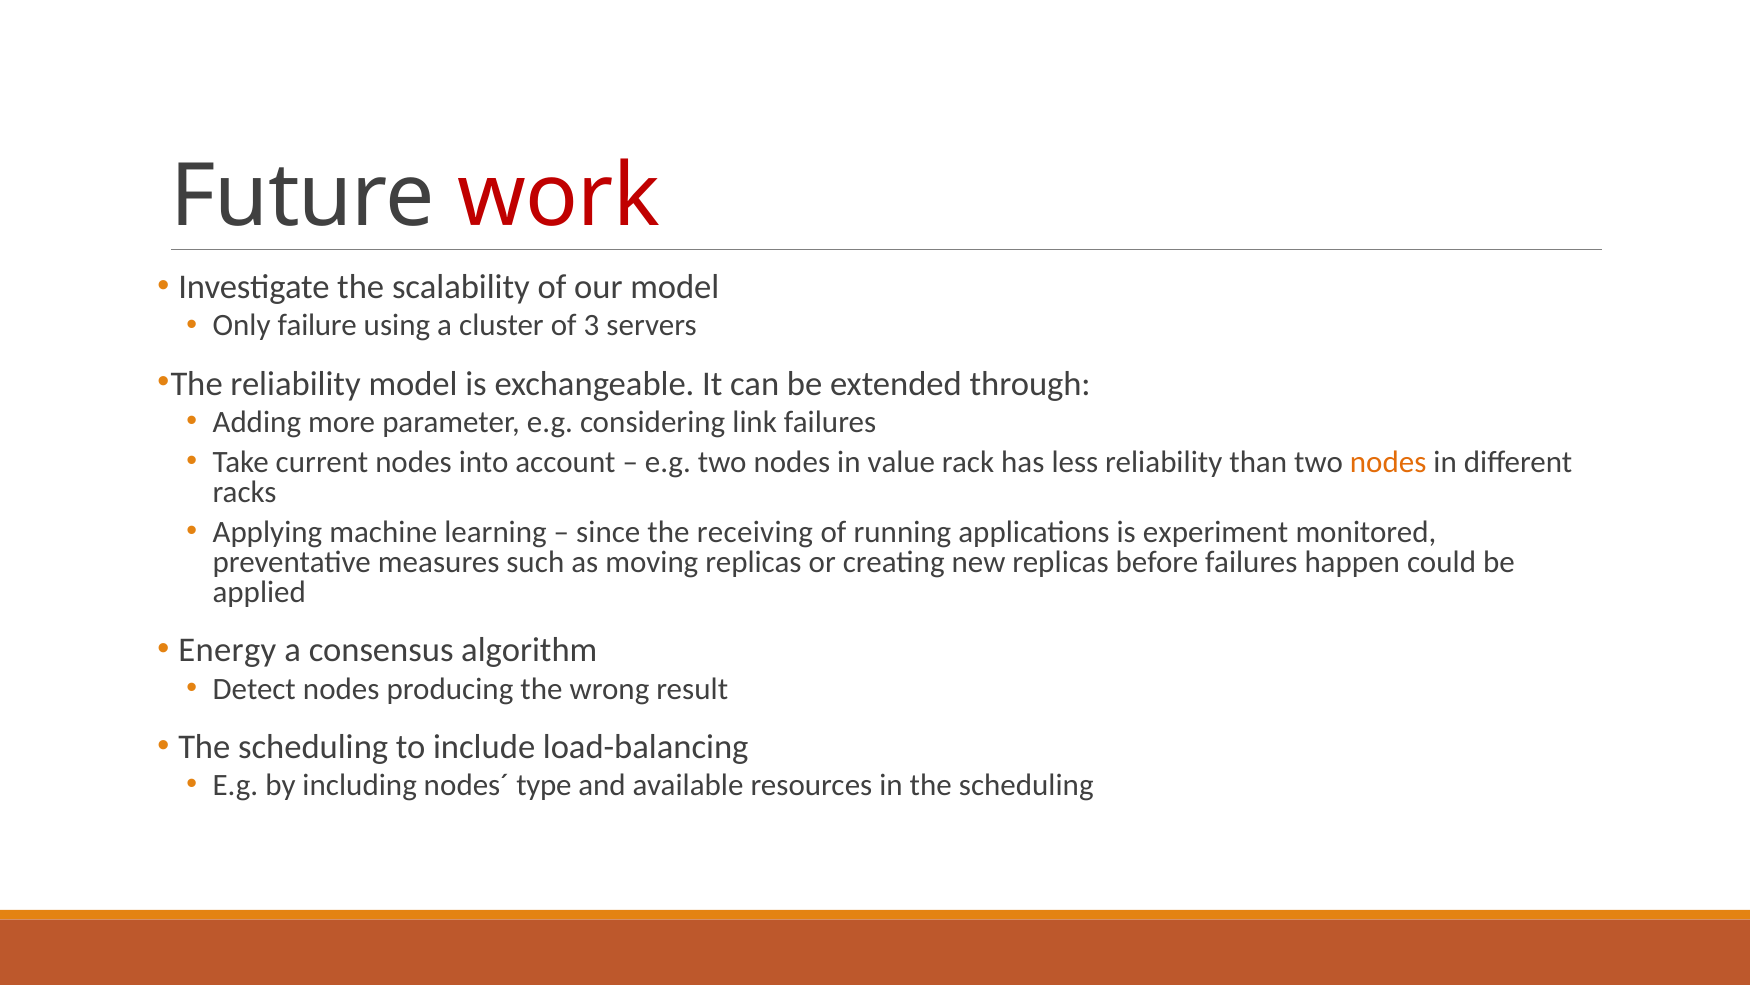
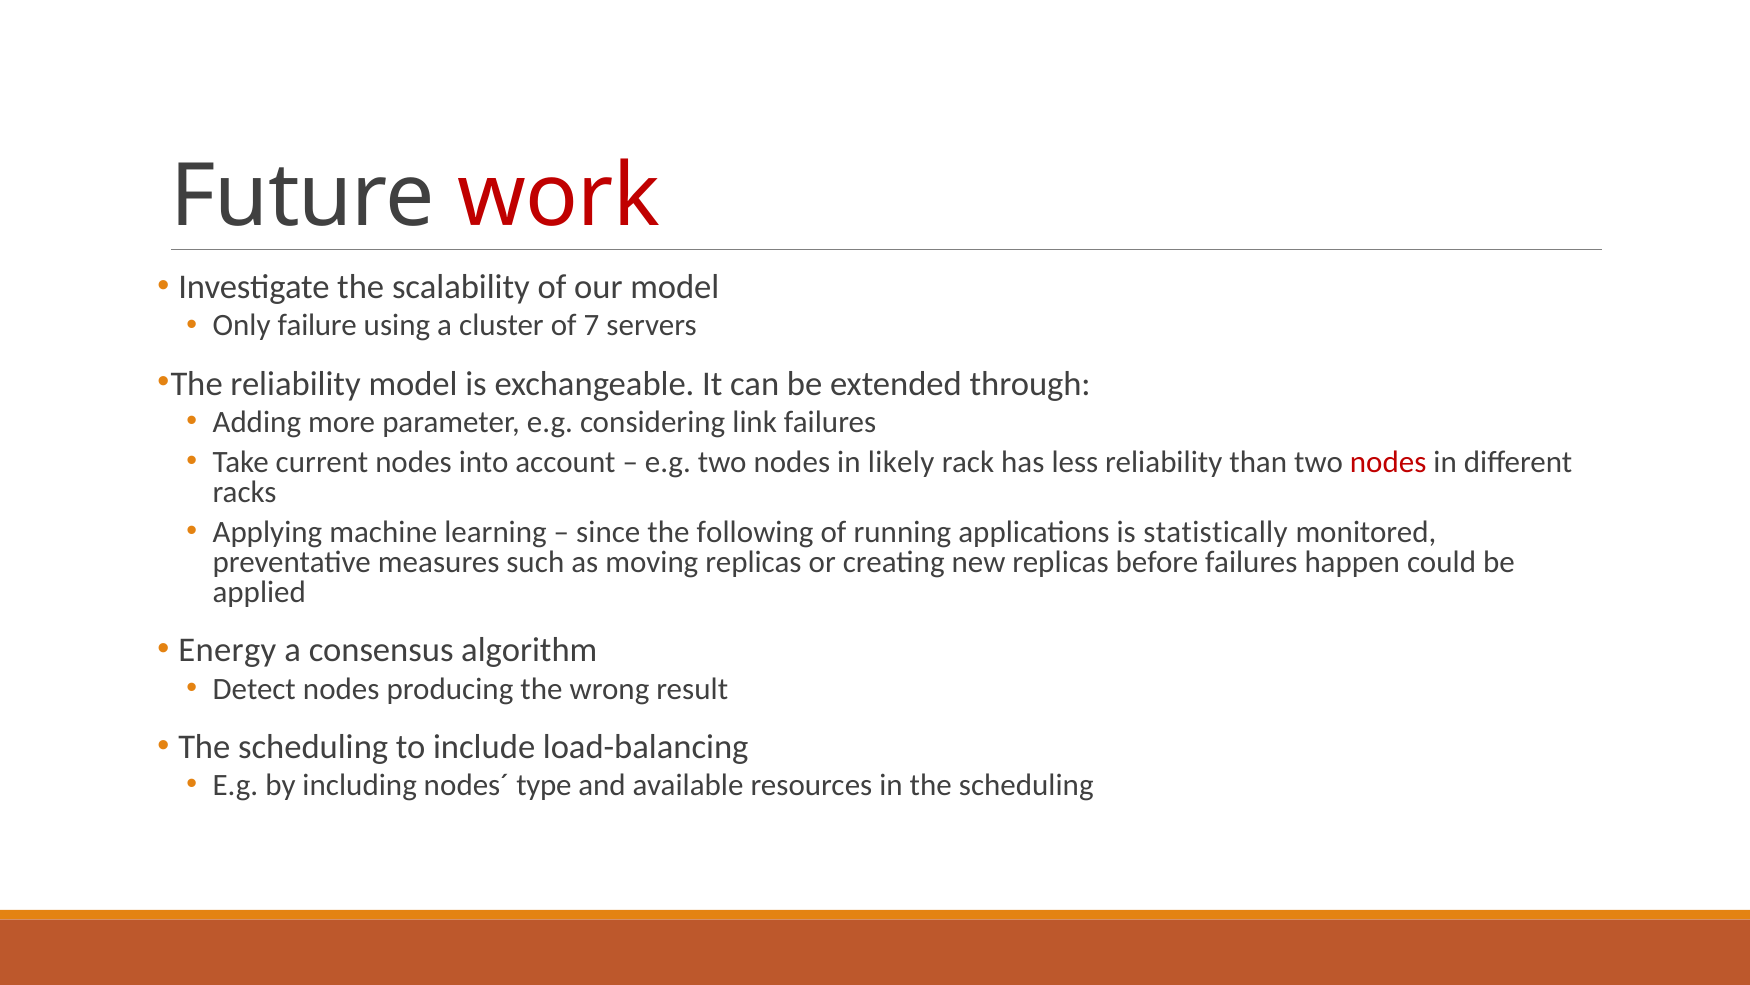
3: 3 -> 7
value: value -> likely
nodes at (1388, 462) colour: orange -> red
receiving: receiving -> following
experiment: experiment -> statistically
